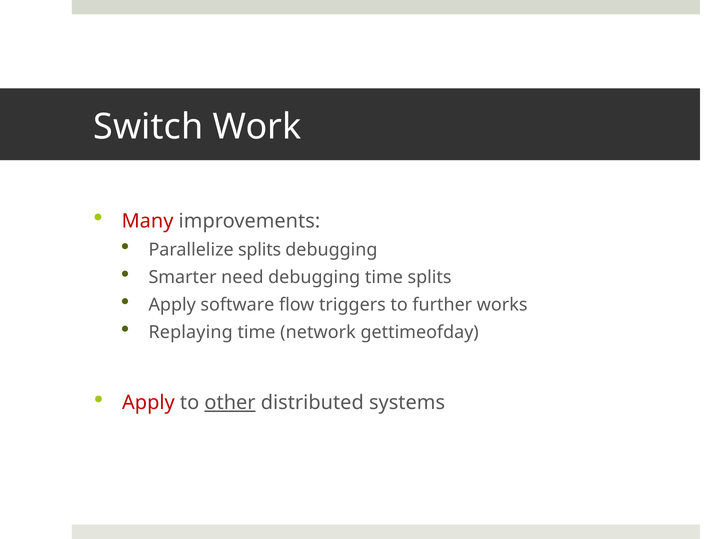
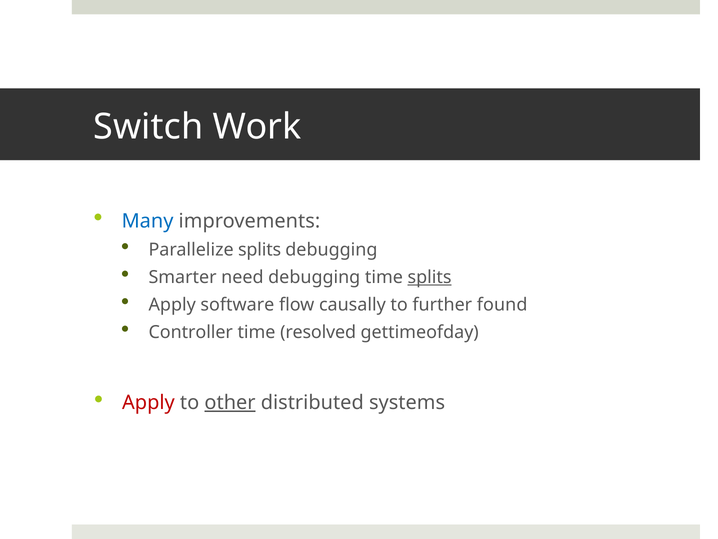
Many colour: red -> blue
splits at (430, 277) underline: none -> present
triggers: triggers -> causally
works: works -> found
Replaying: Replaying -> Controller
network: network -> resolved
